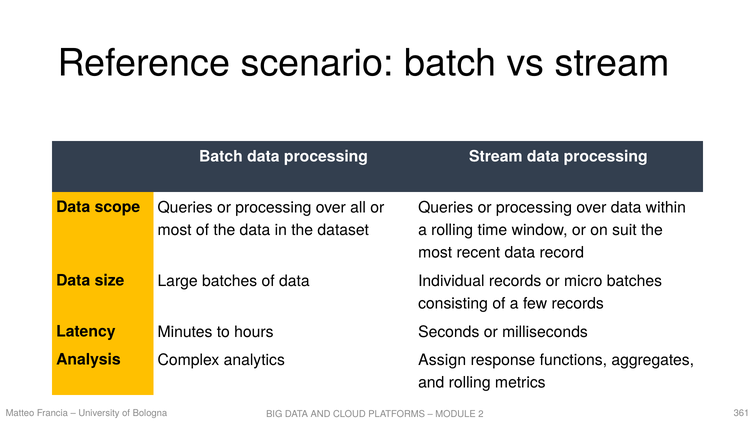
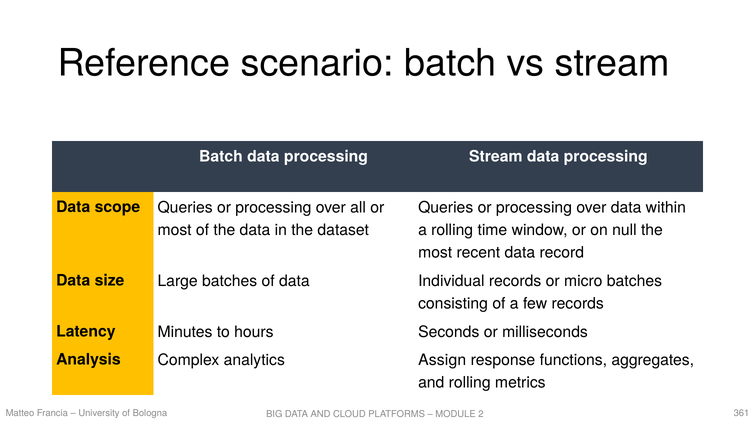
suit: suit -> null
